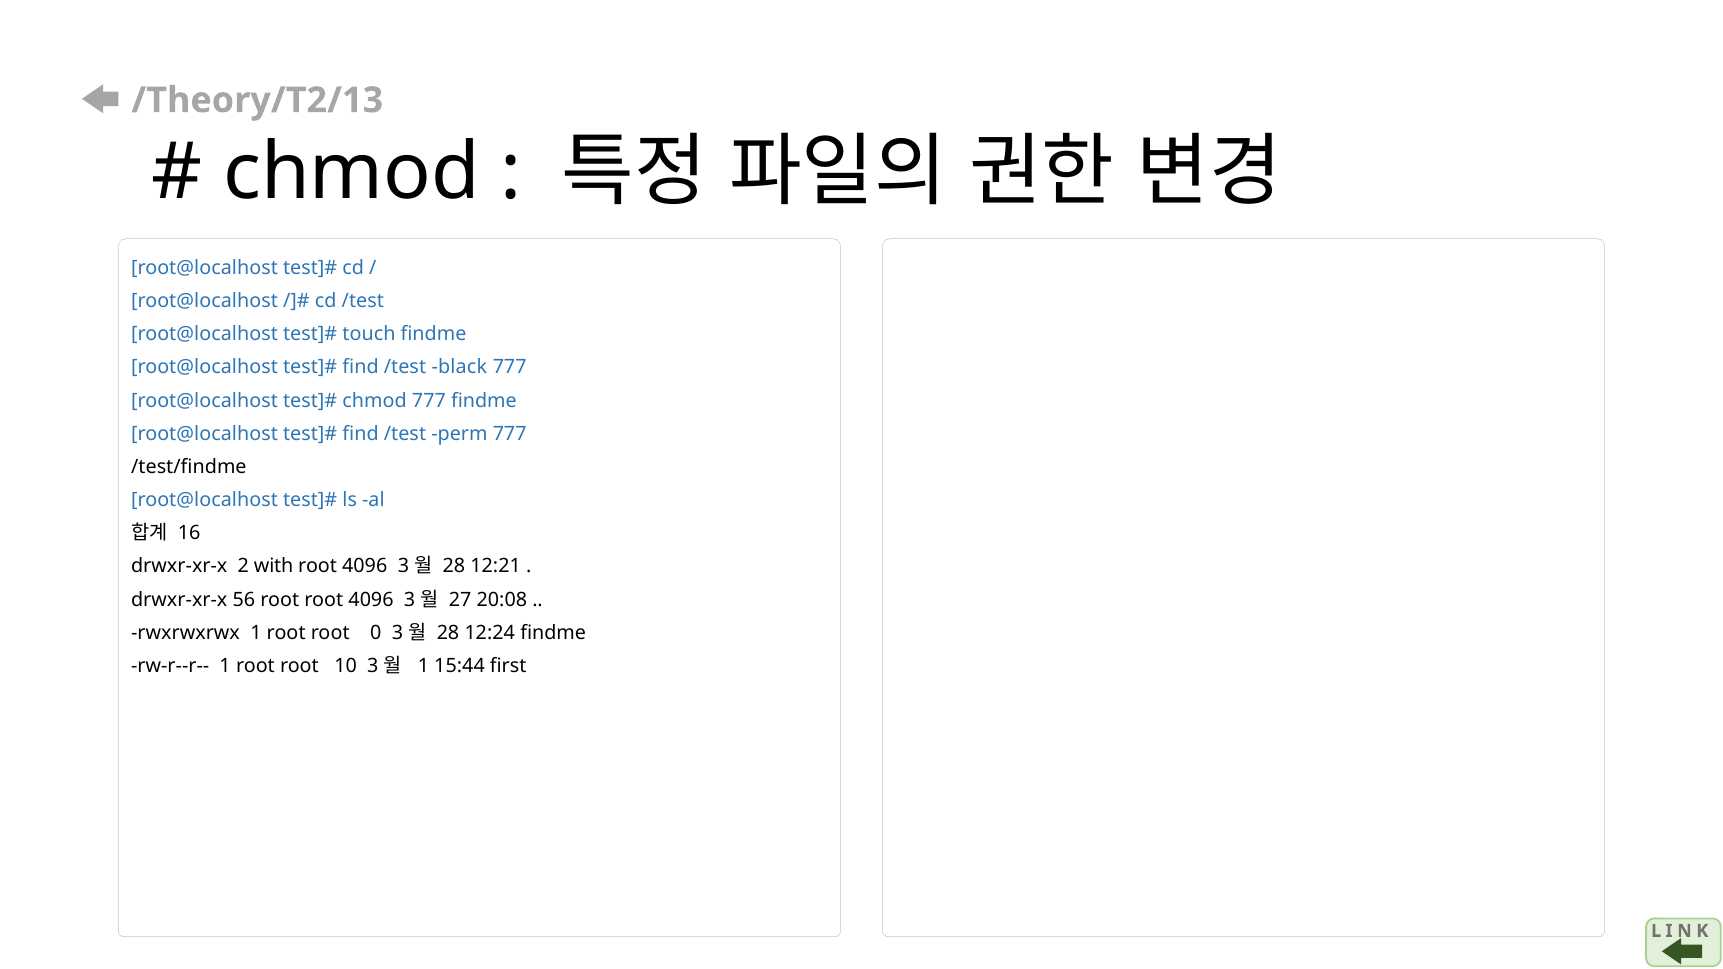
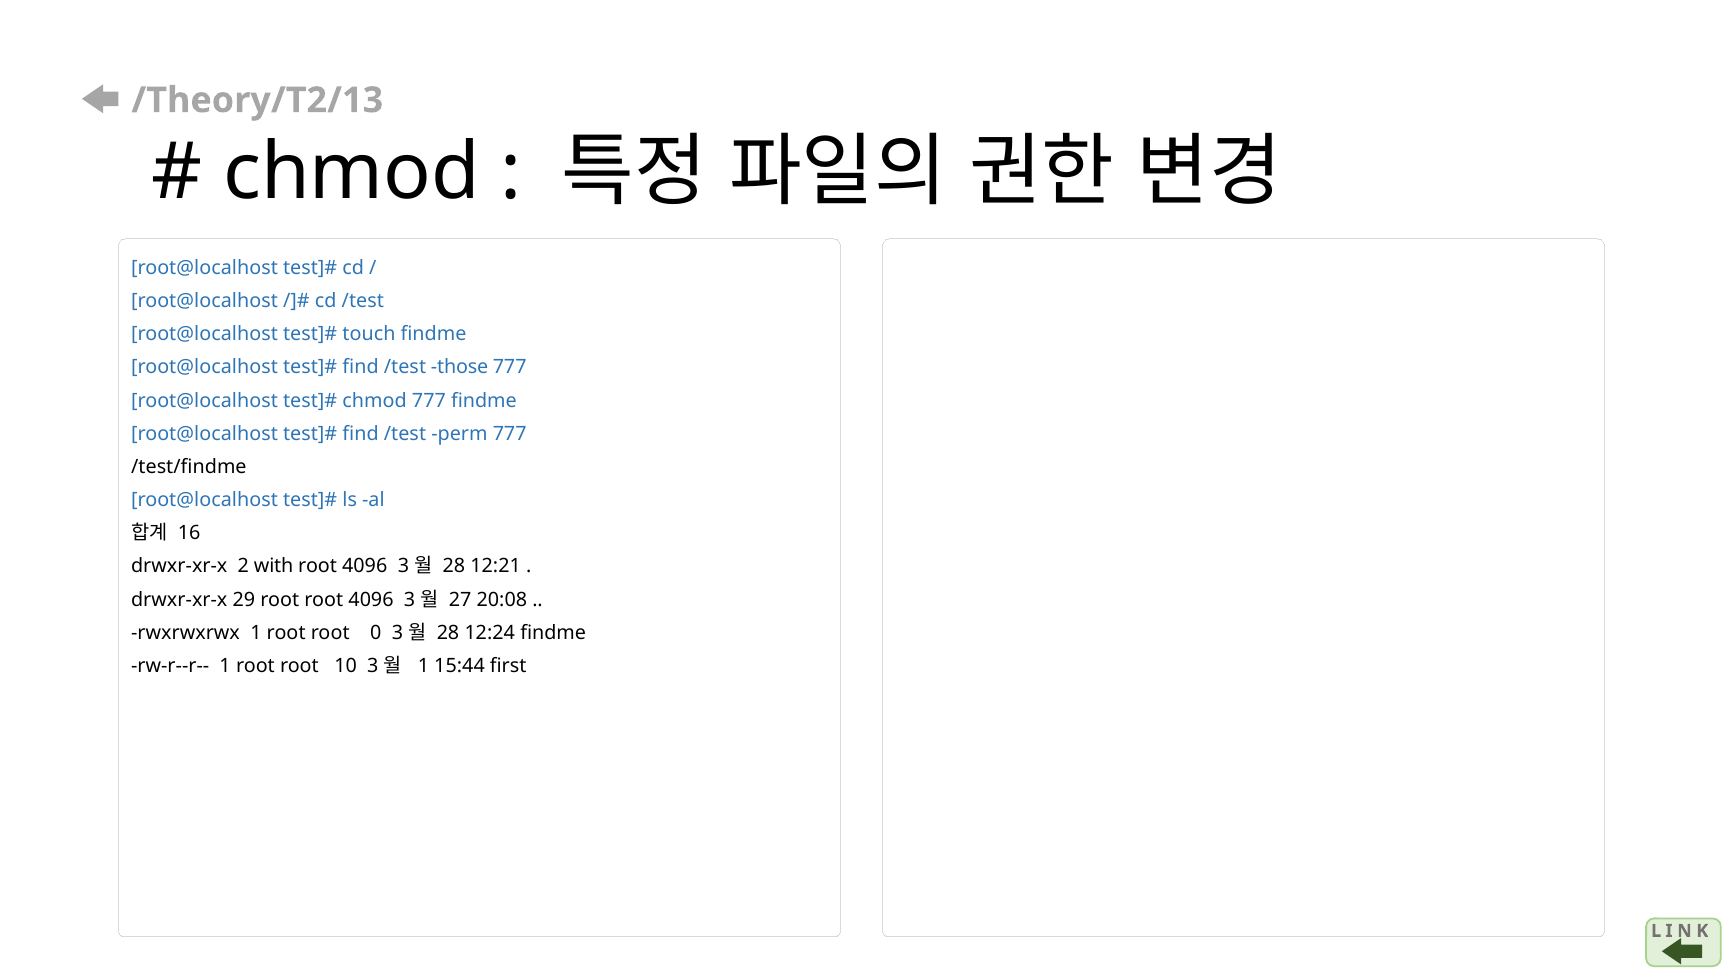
black: black -> those
56: 56 -> 29
